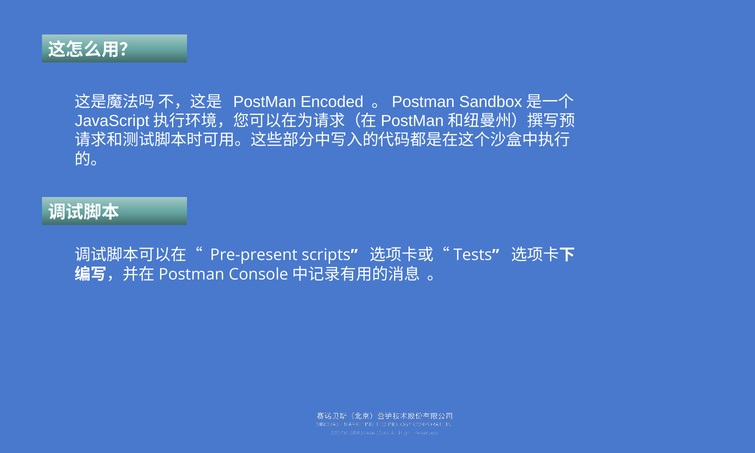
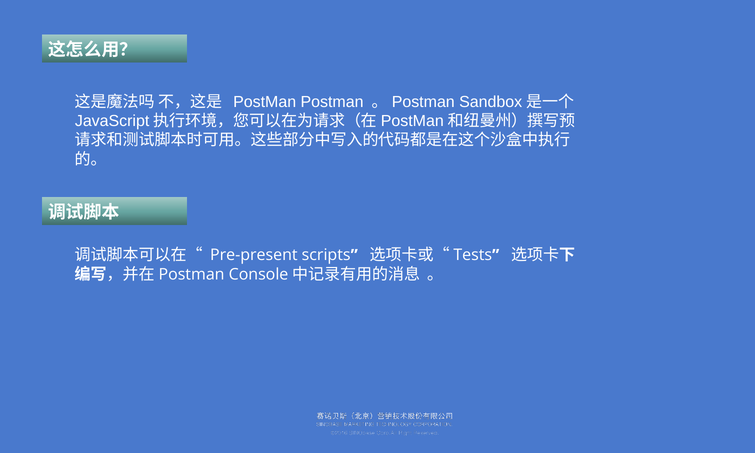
PostMan Encoded: Encoded -> Postman
